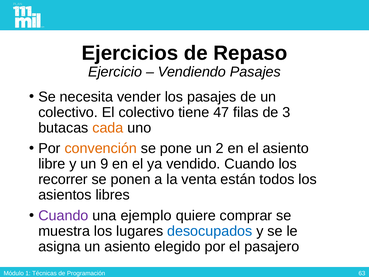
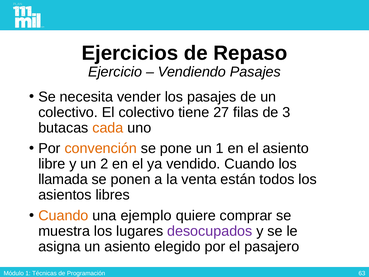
47: 47 -> 27
un 2: 2 -> 1
9: 9 -> 2
recorrer: recorrer -> llamada
Cuando at (63, 215) colour: purple -> orange
desocupados colour: blue -> purple
